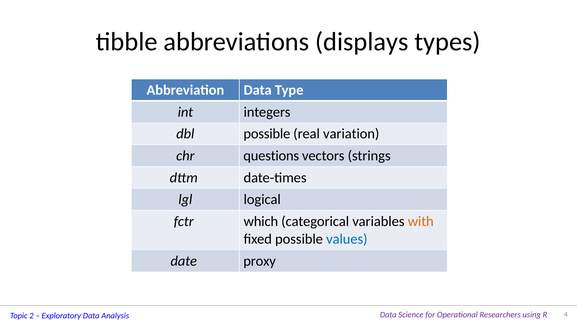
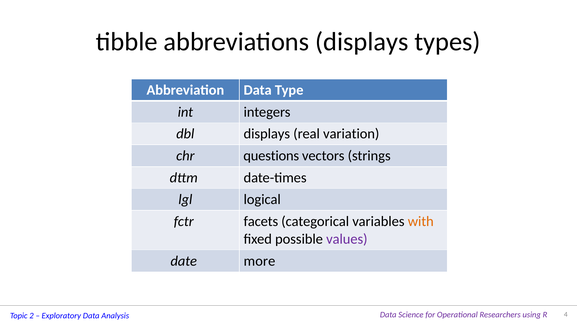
dbl possible: possible -> displays
which: which -> facets
values colour: blue -> purple
proxy: proxy -> more
